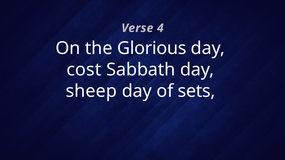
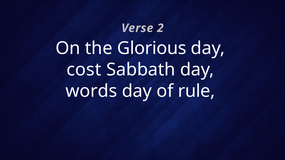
4: 4 -> 2
sheep: sheep -> words
sets: sets -> rule
